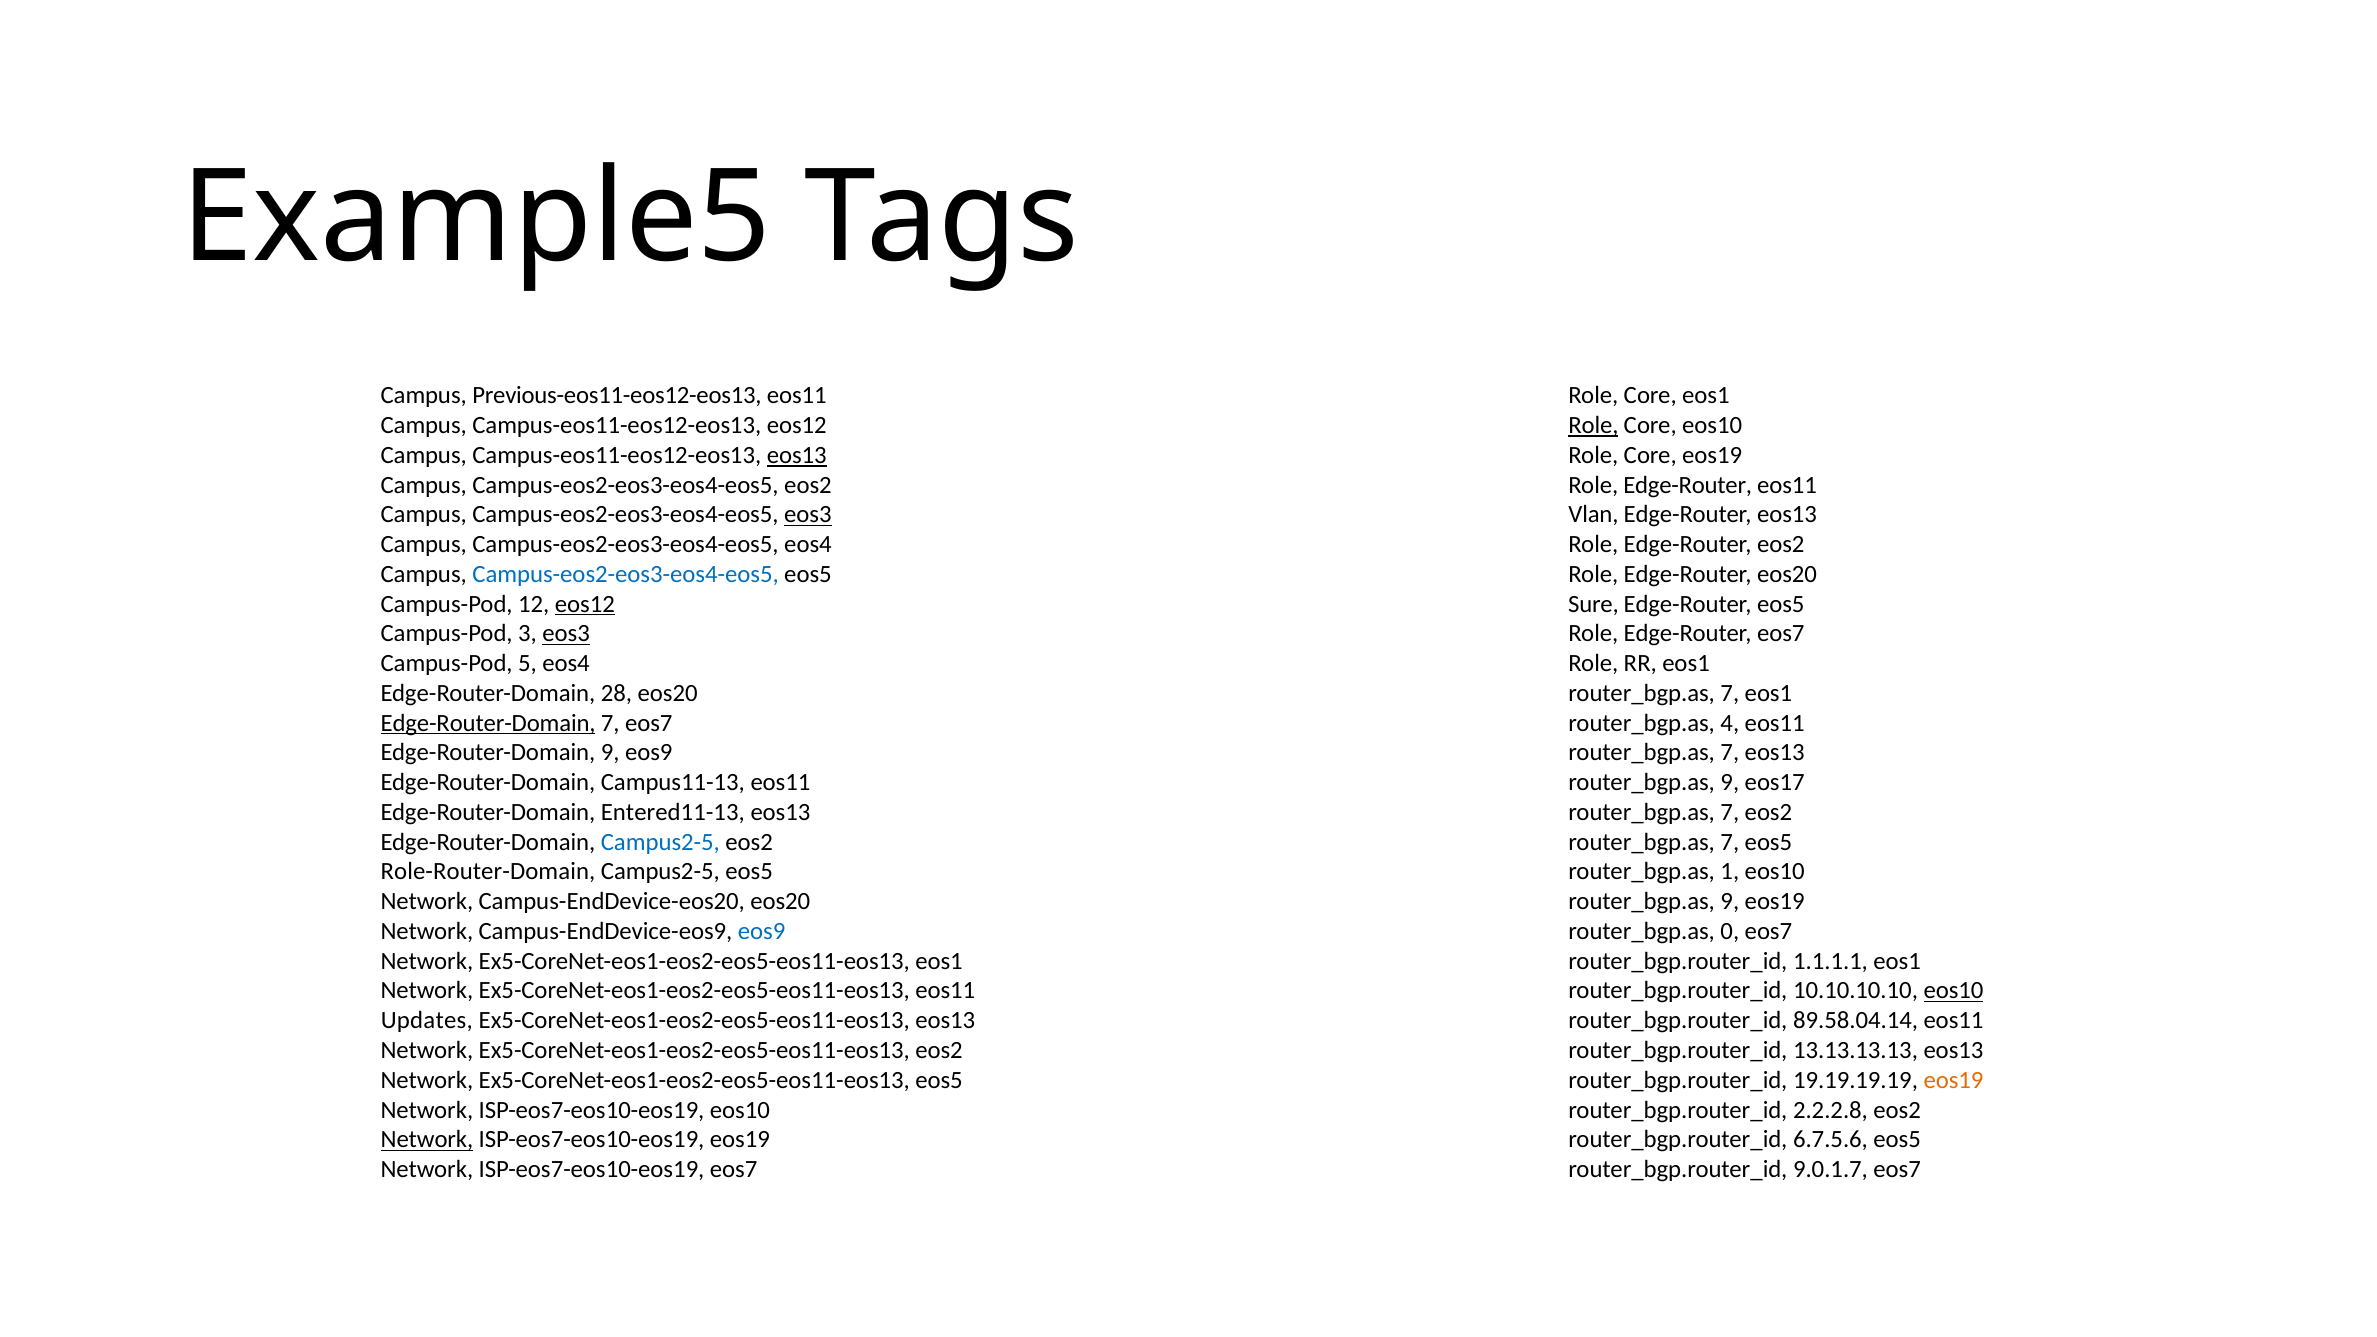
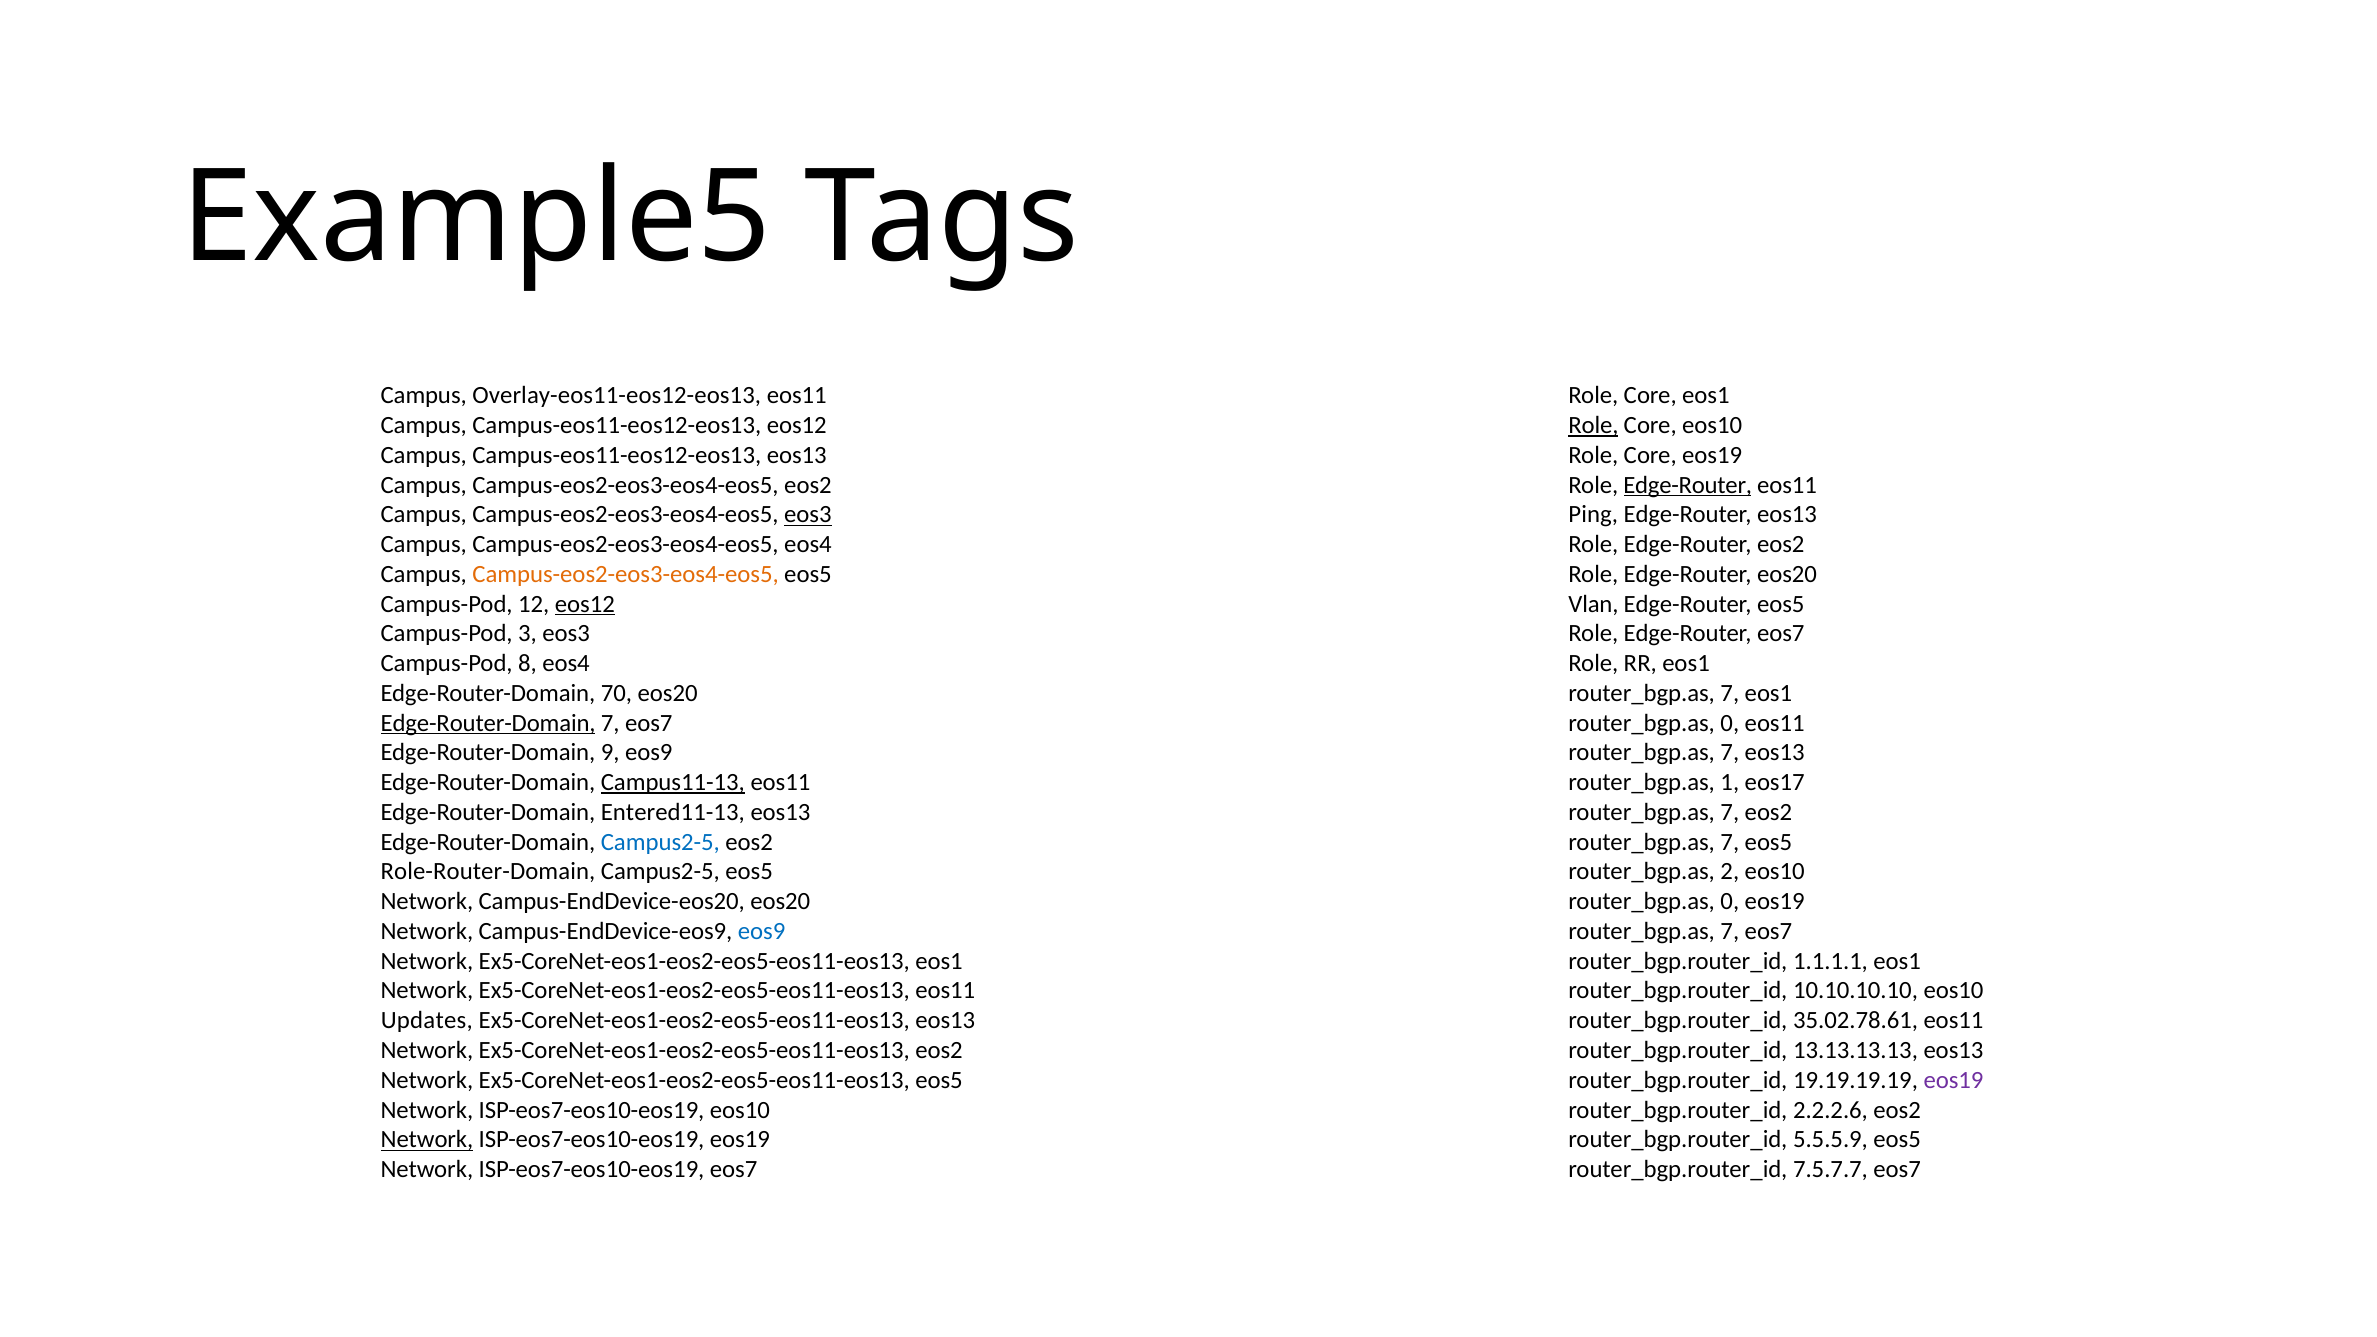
Previous-eos11-eos12-eos13: Previous-eos11-eos12-eos13 -> Overlay-eos11-eos12-eos13
eos13 at (797, 455) underline: present -> none
Edge-Router at (1688, 485) underline: none -> present
Vlan: Vlan -> Ping
Campus-eos2-eos3-eos4-eos5 at (626, 574) colour: blue -> orange
Sure: Sure -> Vlan
eos3 at (566, 634) underline: present -> none
5: 5 -> 8
28: 28 -> 70
4 at (1730, 723): 4 -> 0
Campus11-13 underline: none -> present
9 at (1730, 783): 9 -> 1
1: 1 -> 2
9 at (1730, 902): 9 -> 0
0 at (1730, 931): 0 -> 7
eos10 at (1954, 991) underline: present -> none
89.58.04.14: 89.58.04.14 -> 35.02.78.61
eos19 at (1954, 1080) colour: orange -> purple
2.2.2.8: 2.2.2.8 -> 2.2.2.6
6.7.5.6: 6.7.5.6 -> 5.5.5.9
9.0.1.7: 9.0.1.7 -> 7.5.7.7
